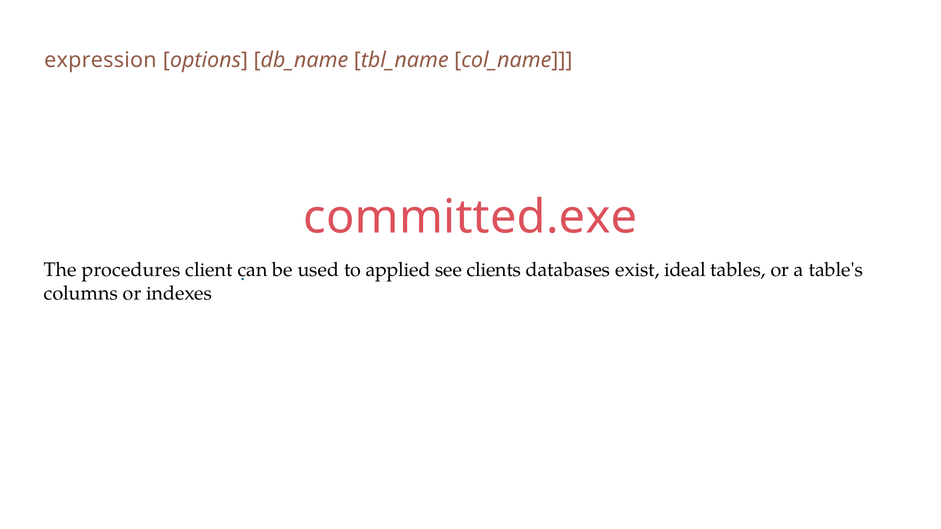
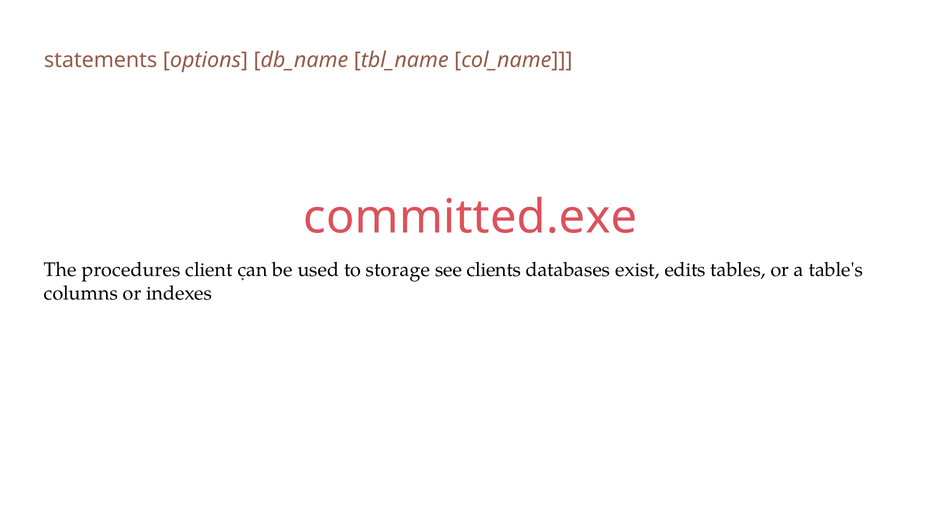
expression: expression -> statements
applied: applied -> storage
ideal: ideal -> edits
